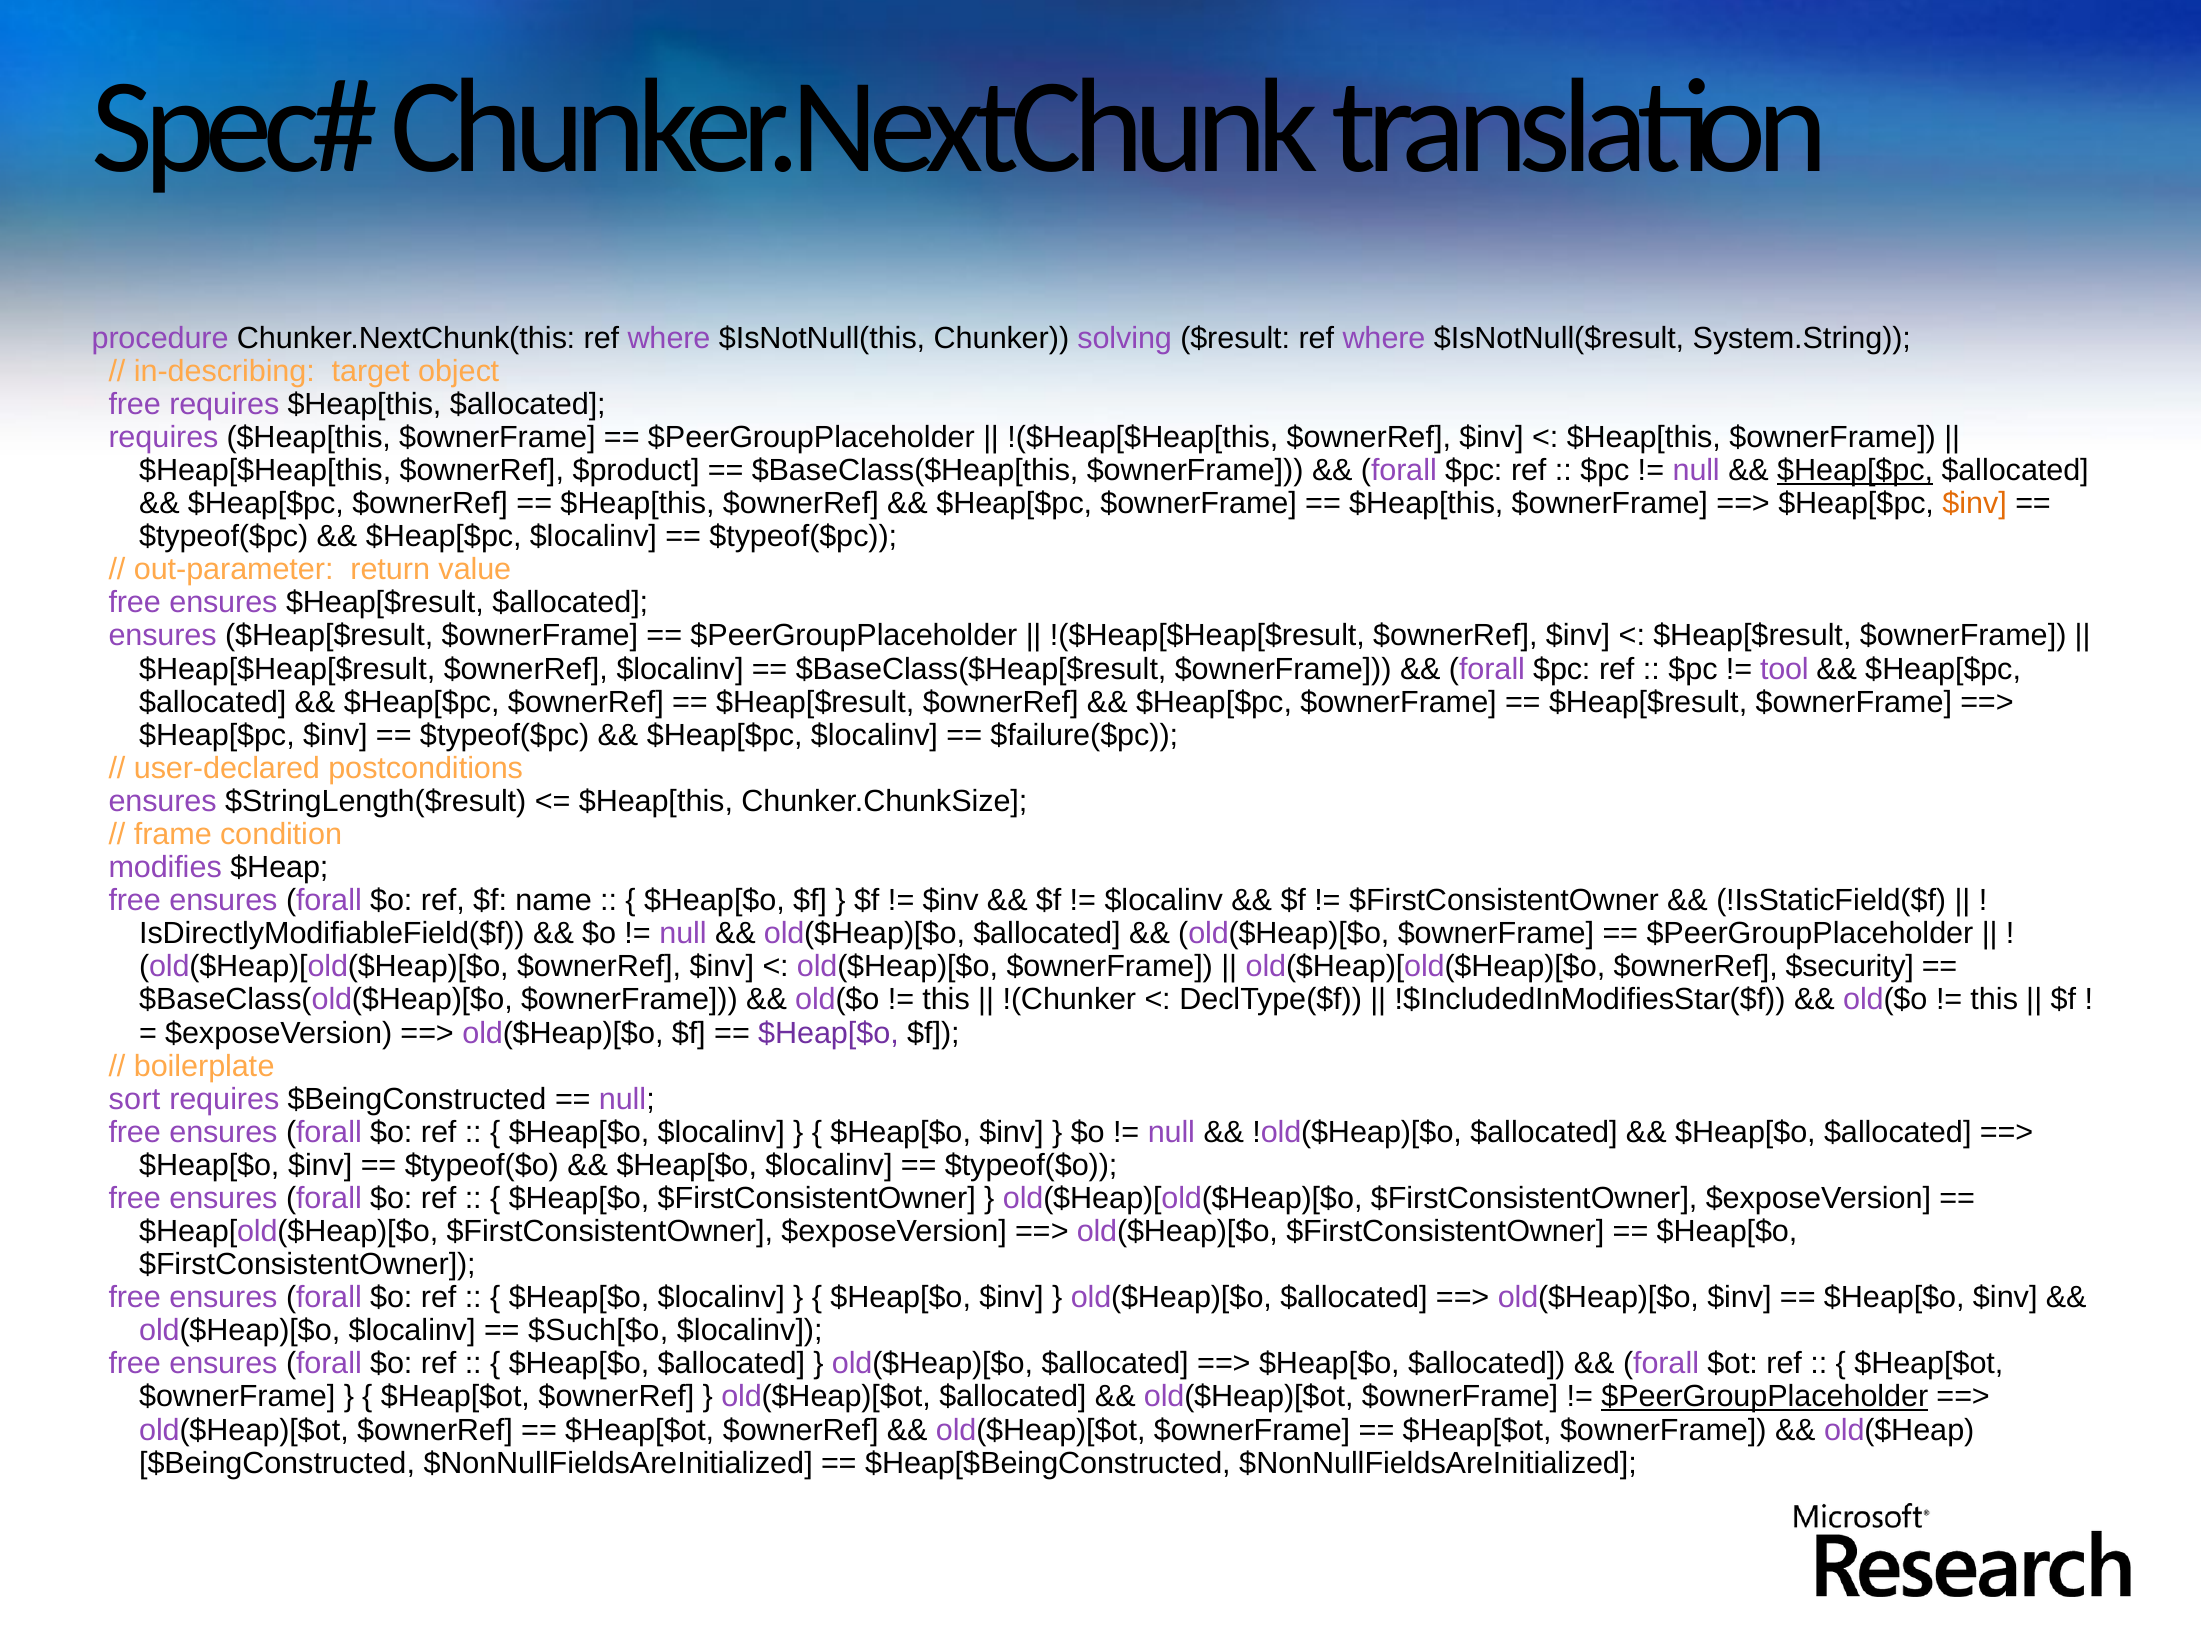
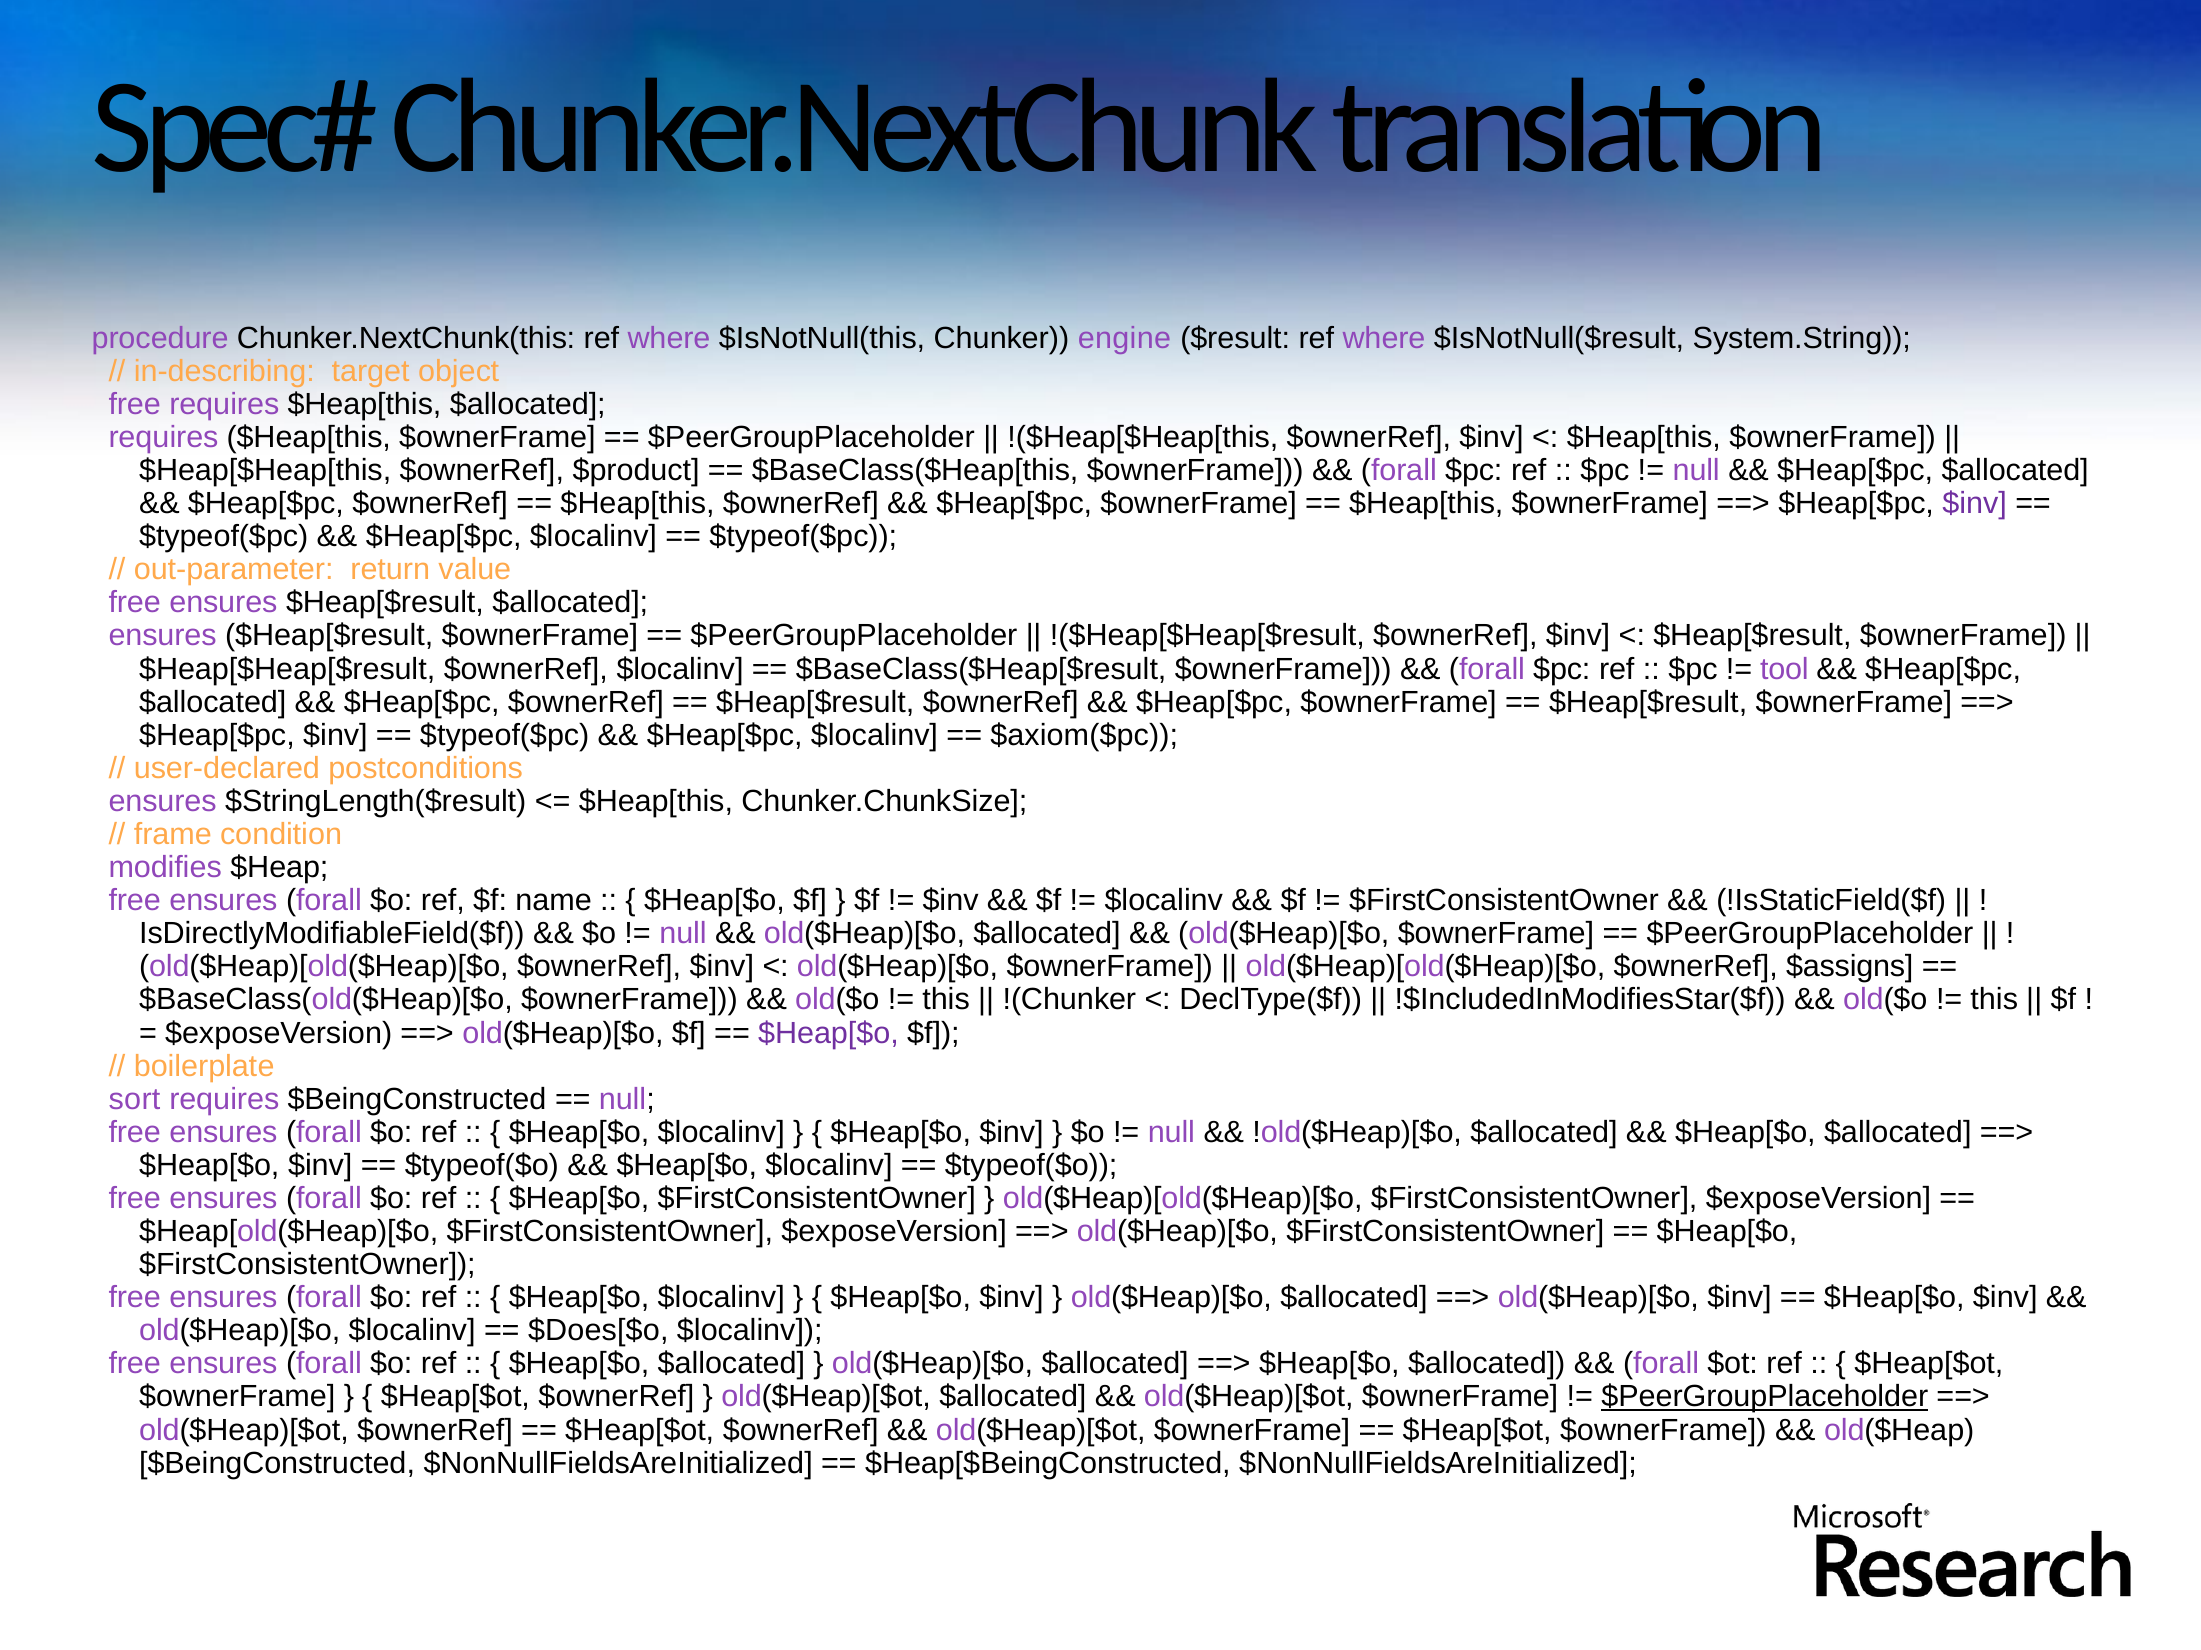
solving: solving -> engine
$Heap[$pc at (1855, 471) underline: present -> none
$inv at (1975, 504) colour: orange -> purple
$failure($pc: $failure($pc -> $axiom($pc
$security: $security -> $assigns
$Such[$o: $Such[$o -> $Does[$o
